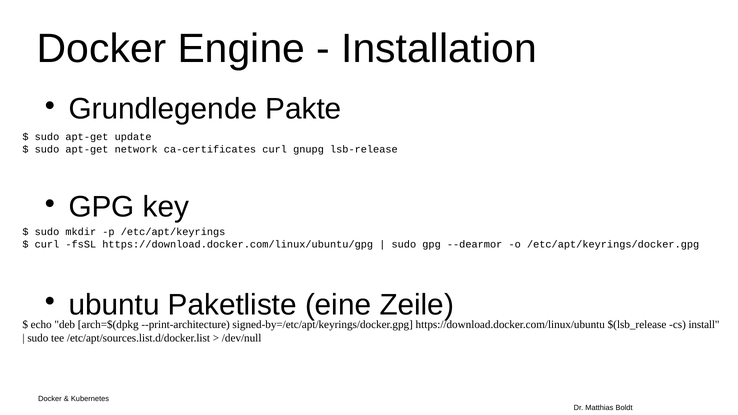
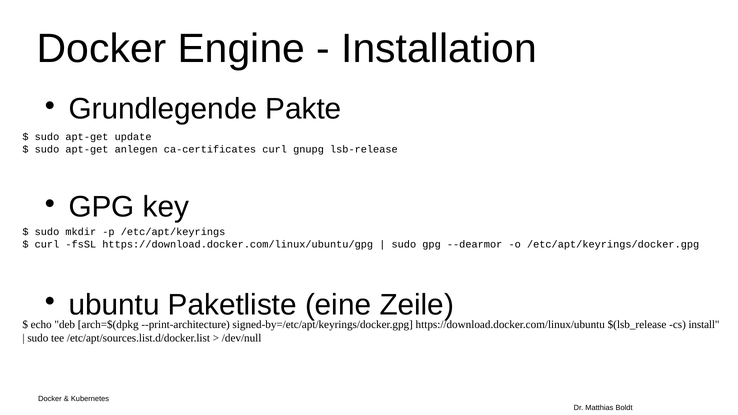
network: network -> anlegen
